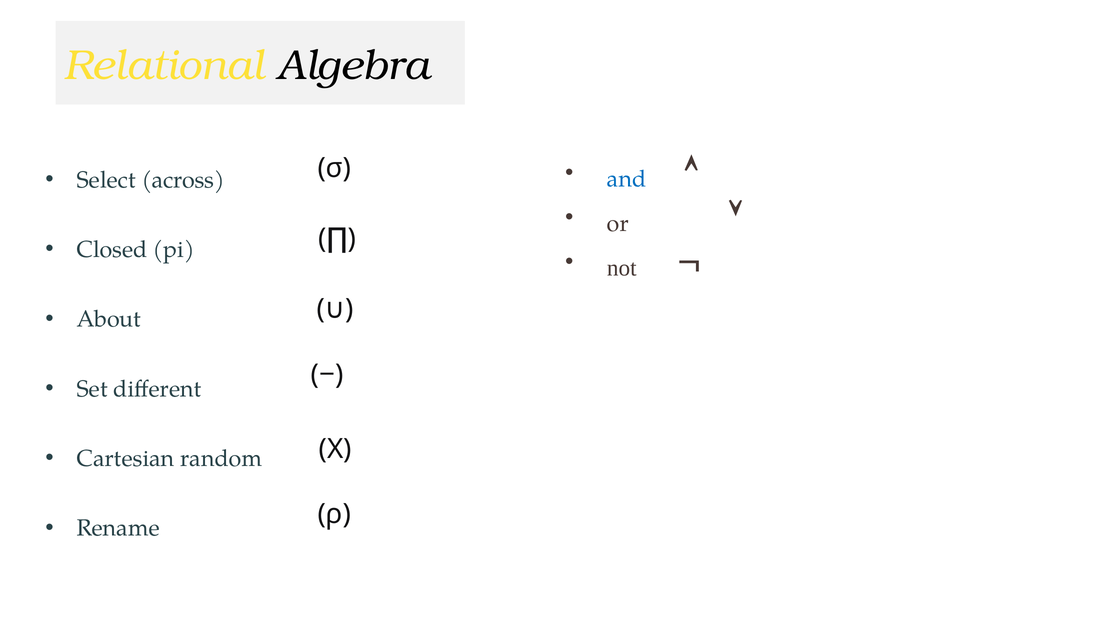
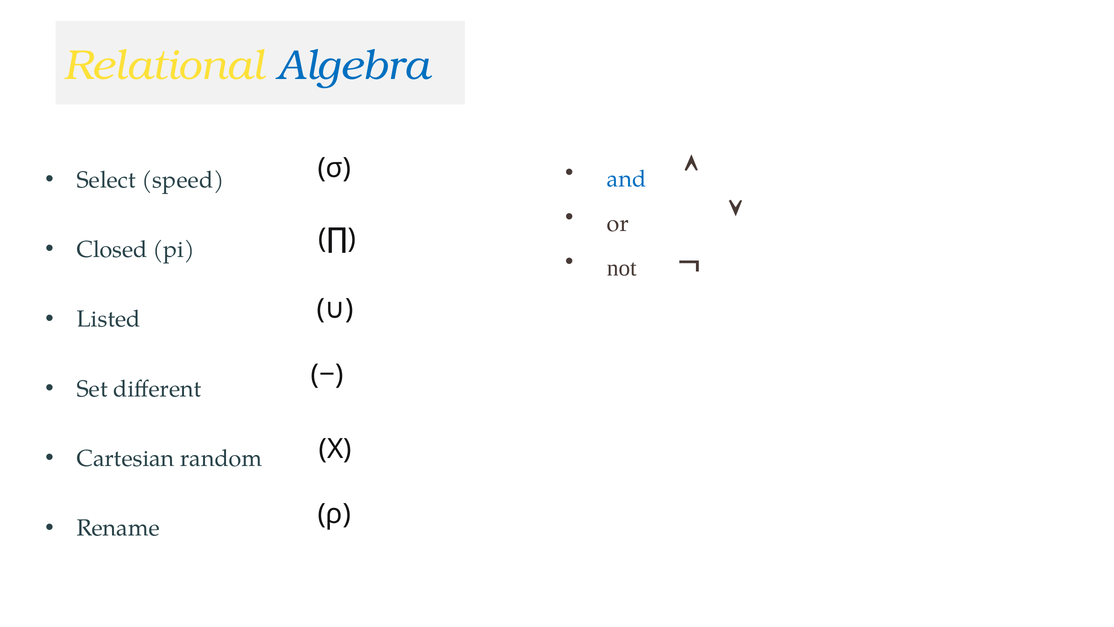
Algebra colour: black -> blue
across: across -> speed
About: About -> Listed
